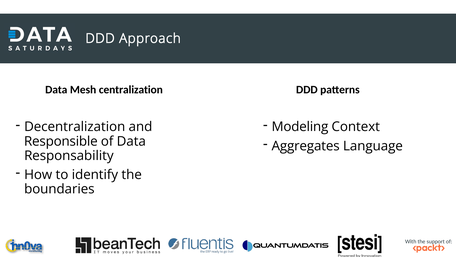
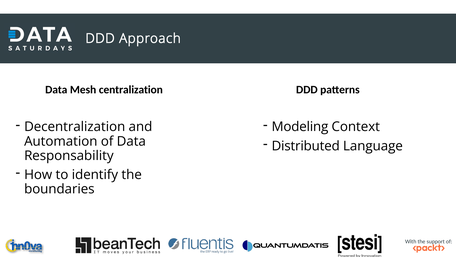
Responsible: Responsible -> Automation
Aggregates: Aggregates -> Distributed
